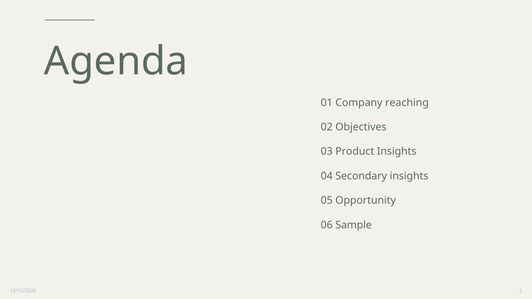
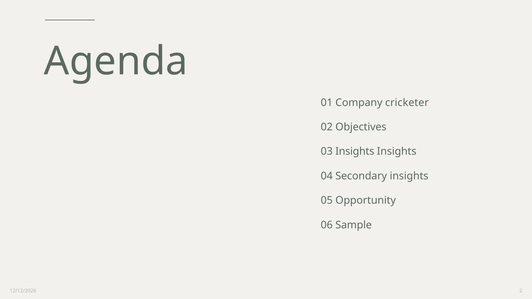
reaching: reaching -> cricketer
03 Product: Product -> Insights
